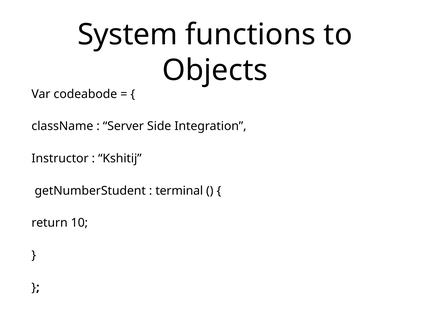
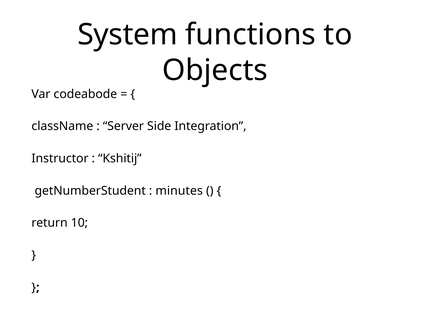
terminal: terminal -> minutes
